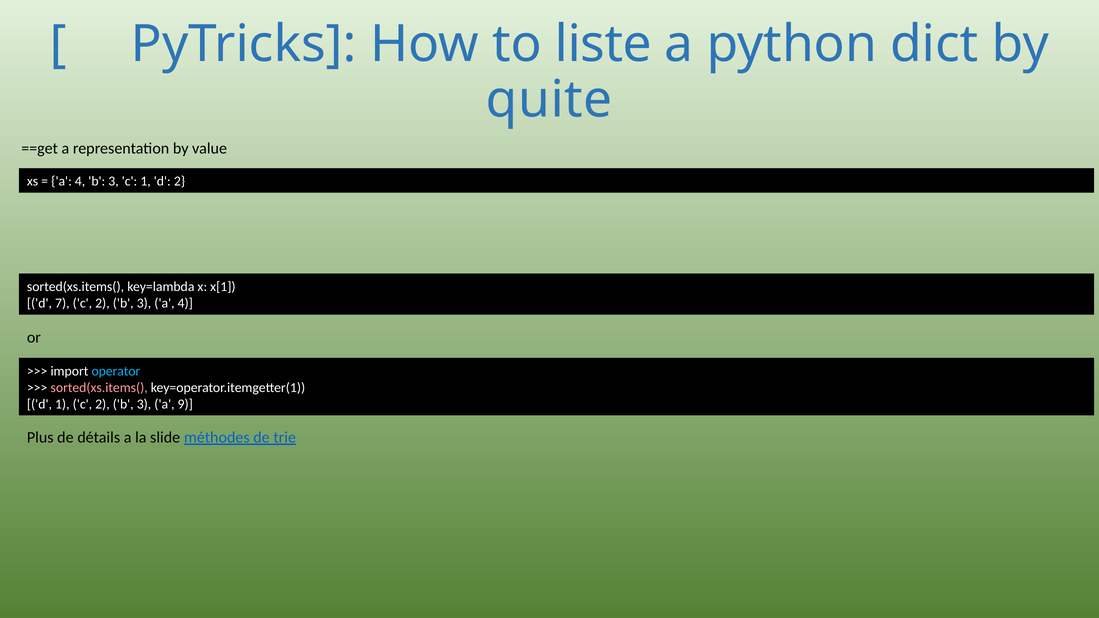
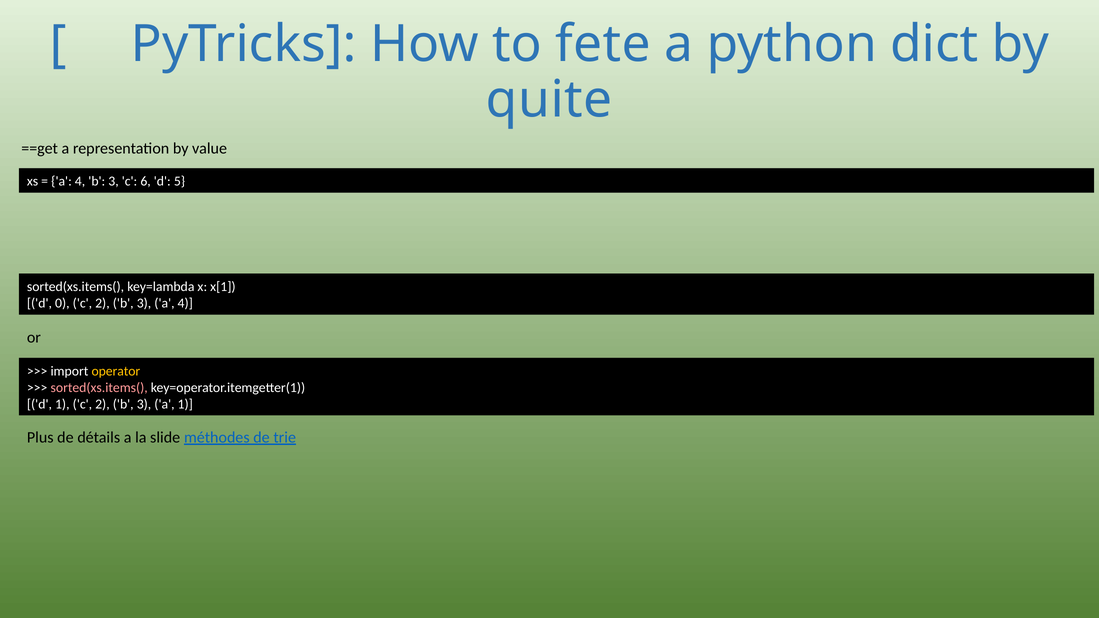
liste: liste -> fete
c 1: 1 -> 6
d 2: 2 -> 5
7: 7 -> 0
operator colour: light blue -> yellow
a 9: 9 -> 1
